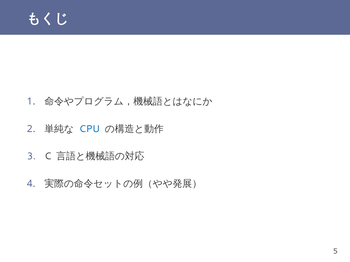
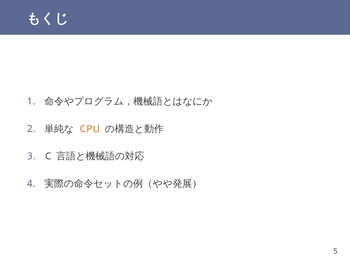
CPU colour: blue -> orange
